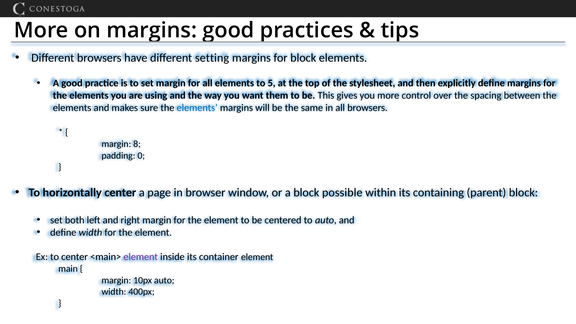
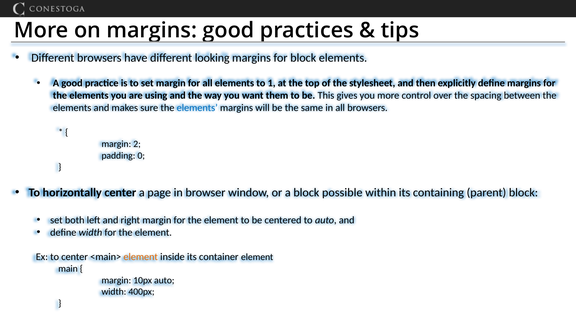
setting: setting -> looking
5: 5 -> 1
8: 8 -> 2
element at (141, 257) colour: purple -> orange
